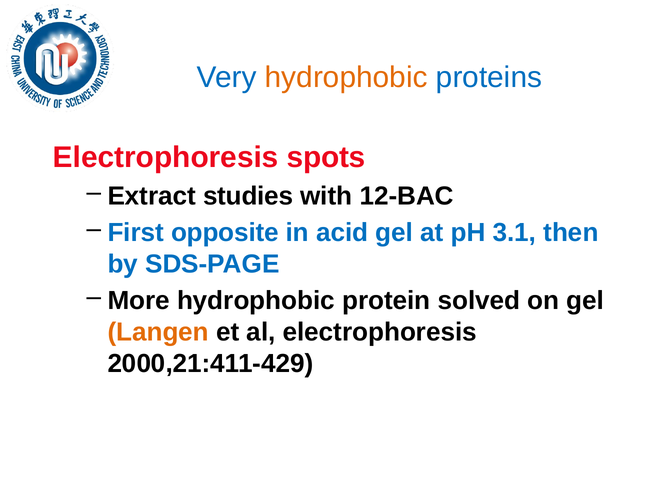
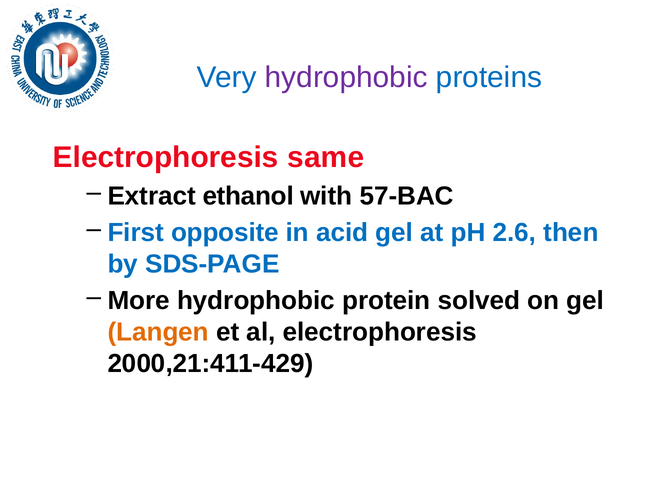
hydrophobic at (346, 78) colour: orange -> purple
spots: spots -> same
studies: studies -> ethanol
12-BAC: 12-BAC -> 57-BAC
3.1: 3.1 -> 2.6
